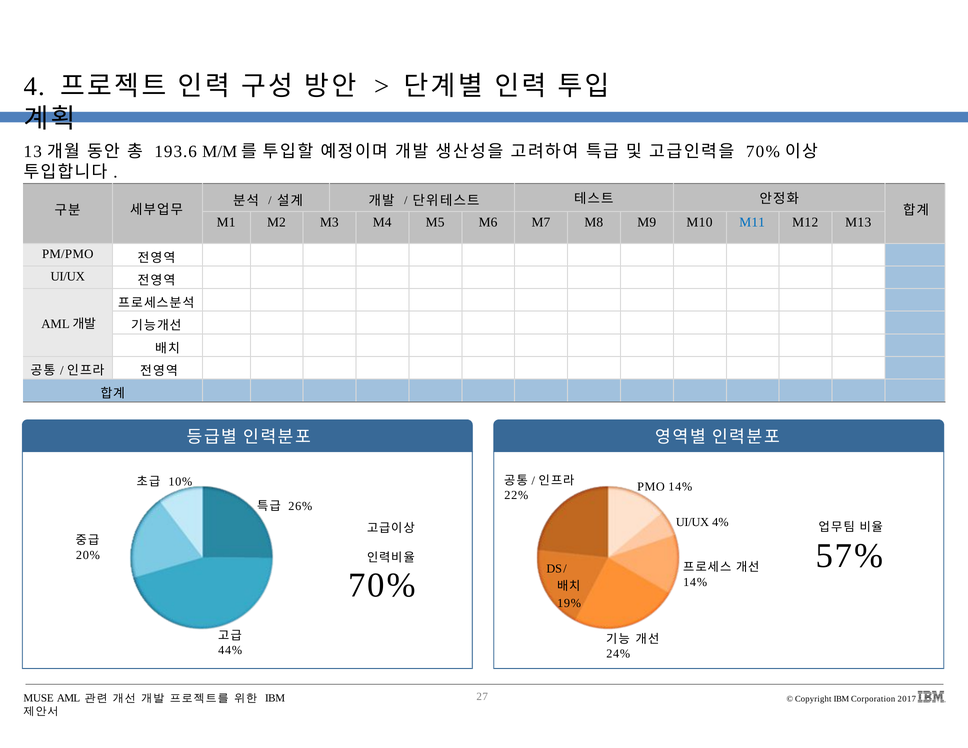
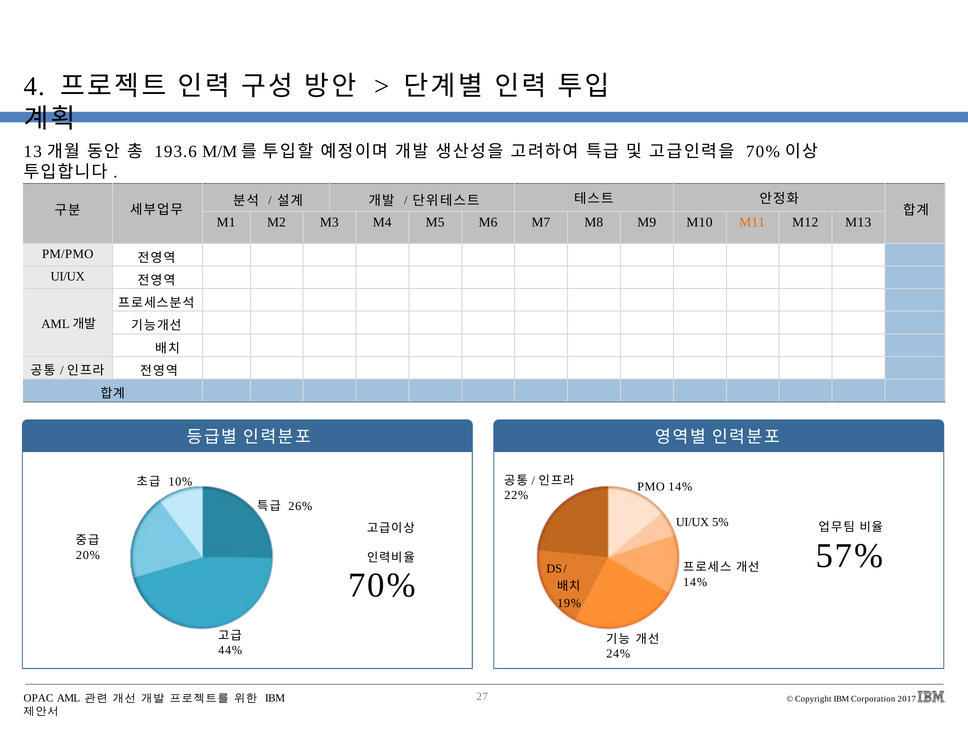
M11 colour: blue -> orange
4%: 4% -> 5%
MUSE: MUSE -> OPAC
